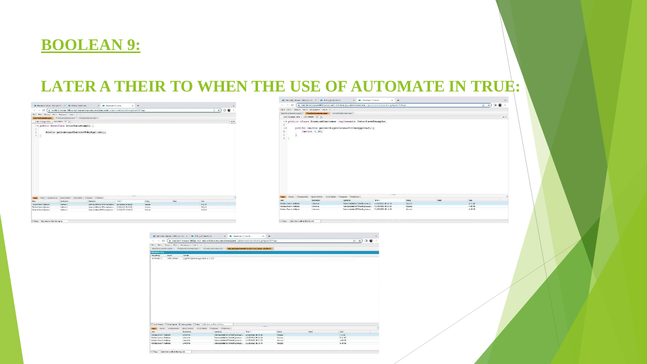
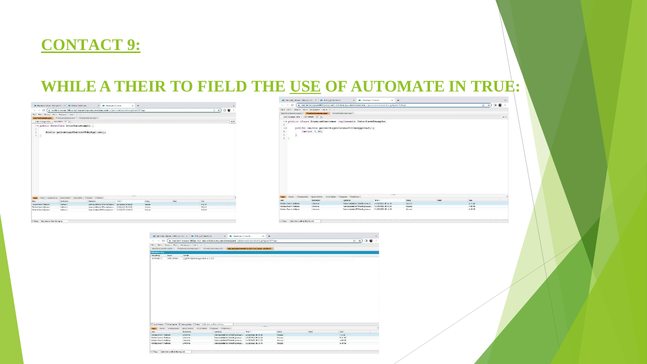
BOOLEAN: BOOLEAN -> CONTACT
LATER: LATER -> WHILE
WHEN: WHEN -> FIELD
USE underline: none -> present
